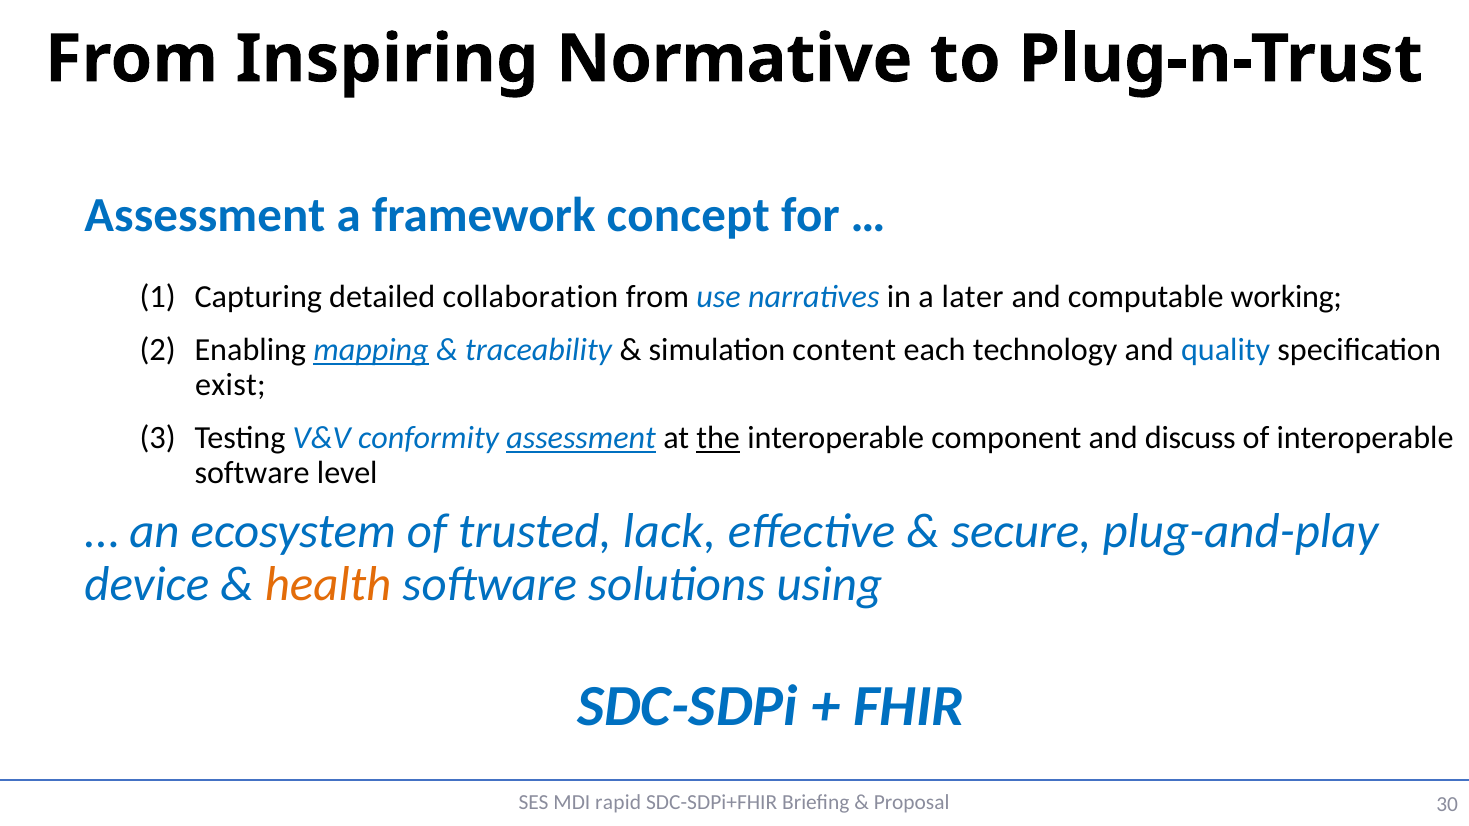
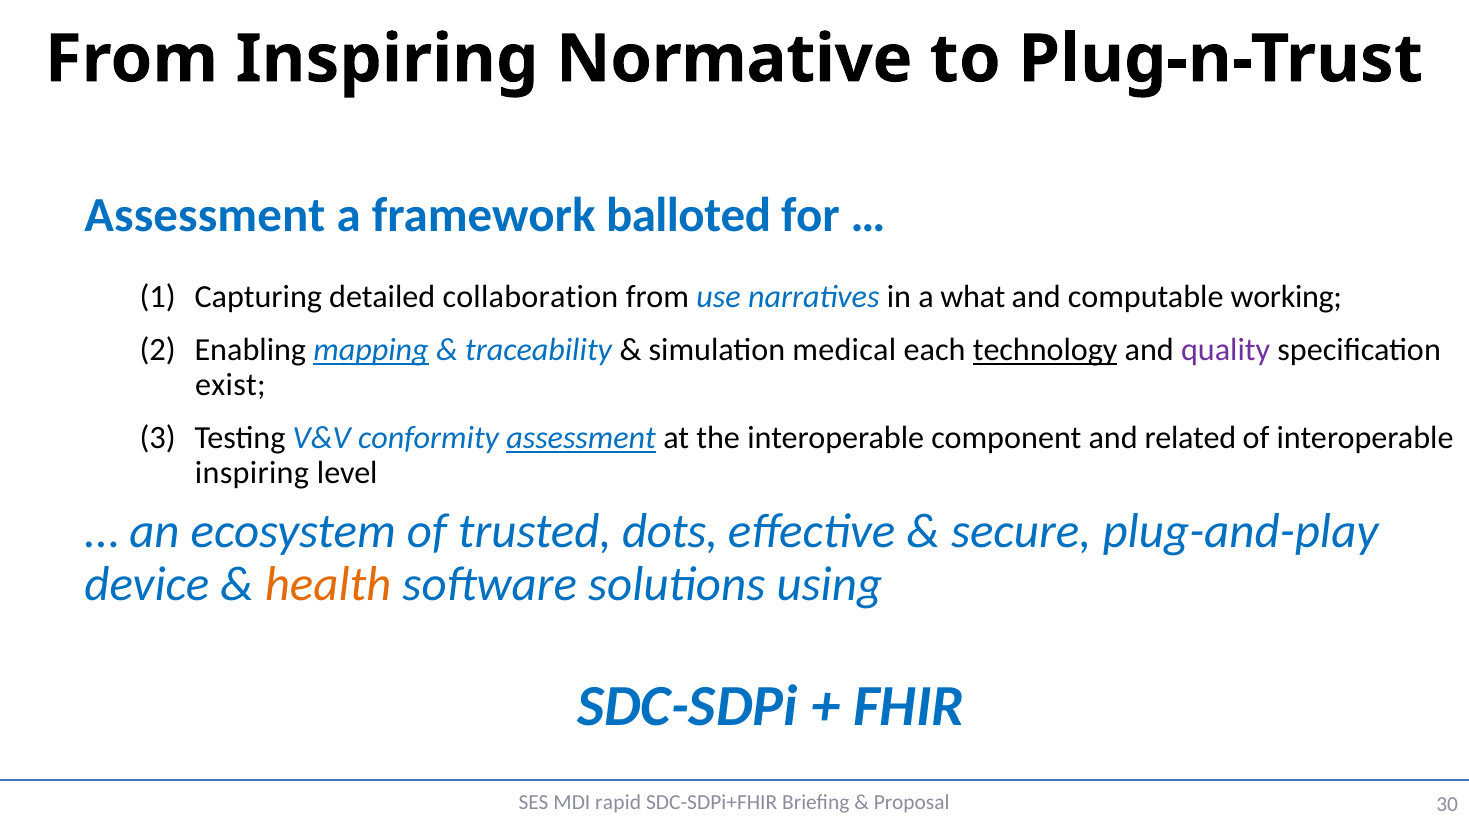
concept: concept -> balloted
later: later -> what
content: content -> medical
technology underline: none -> present
quality colour: blue -> purple
the underline: present -> none
discuss: discuss -> related
software at (252, 473): software -> inspiring
lack: lack -> dots
